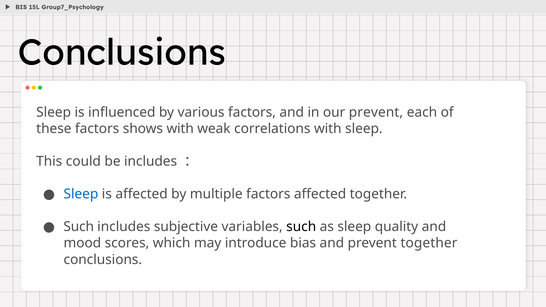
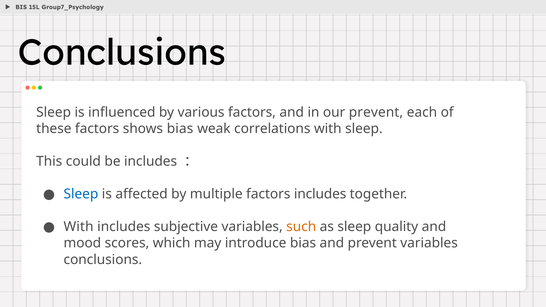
shows with: with -> bias
factors affected: affected -> includes
Such at (79, 227): Such -> With
such at (301, 227) colour: black -> orange
prevent together: together -> variables
